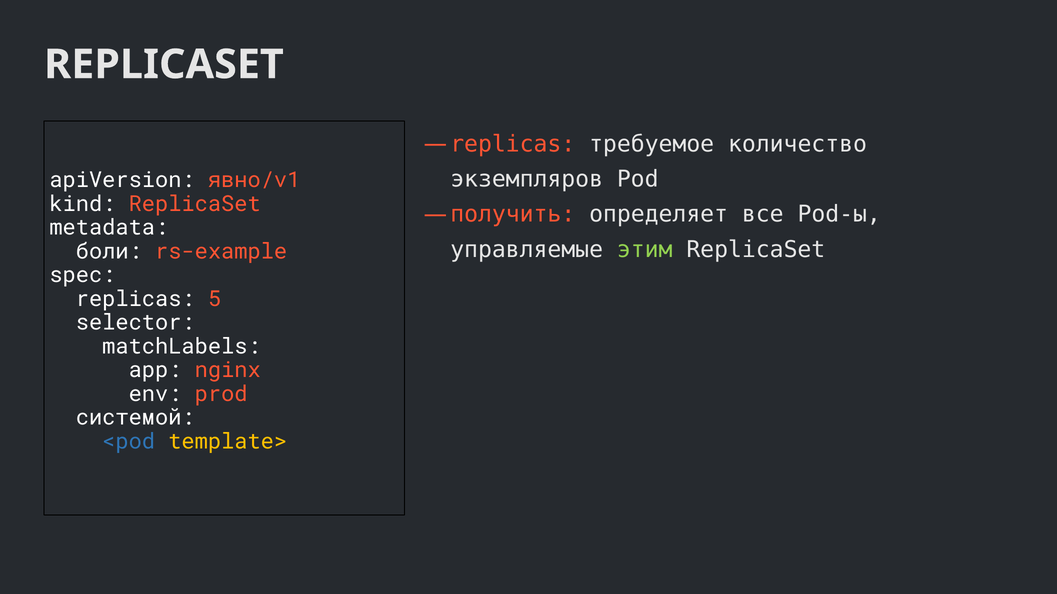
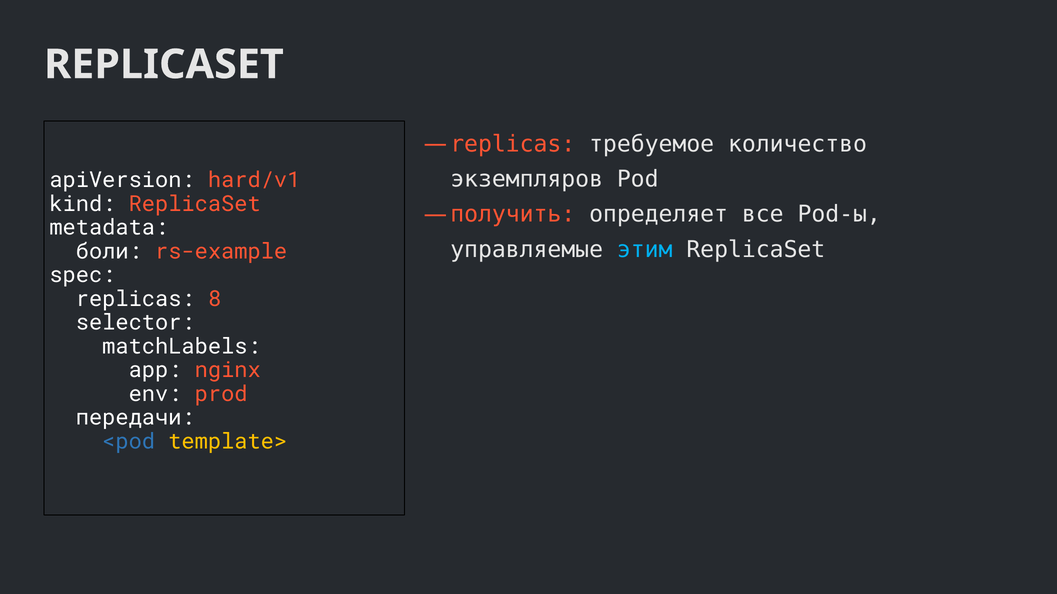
явно/v1: явно/v1 -> hard/v1
этим colour: light green -> light blue
5: 5 -> 8
системой: системой -> передачи
